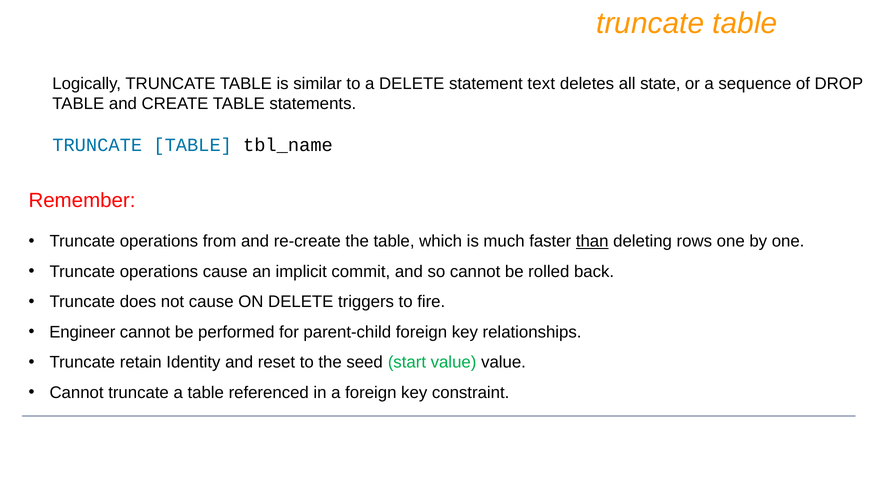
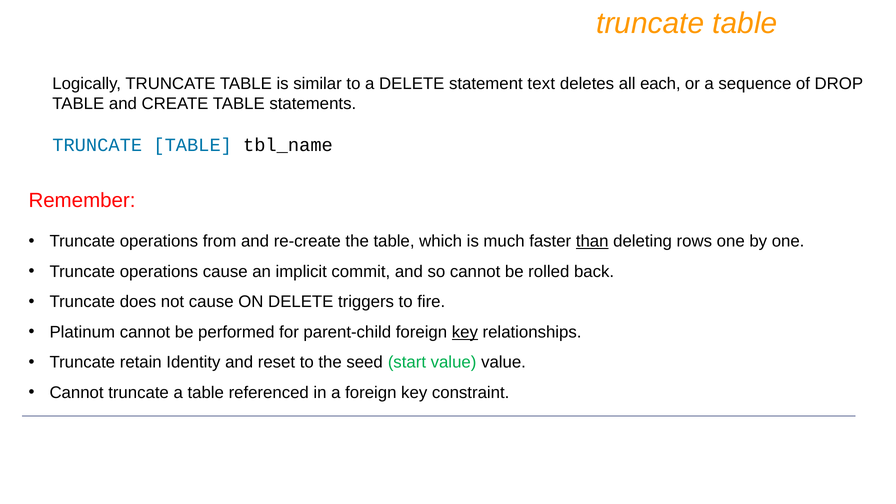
state: state -> each
Engineer: Engineer -> Platinum
key at (465, 332) underline: none -> present
